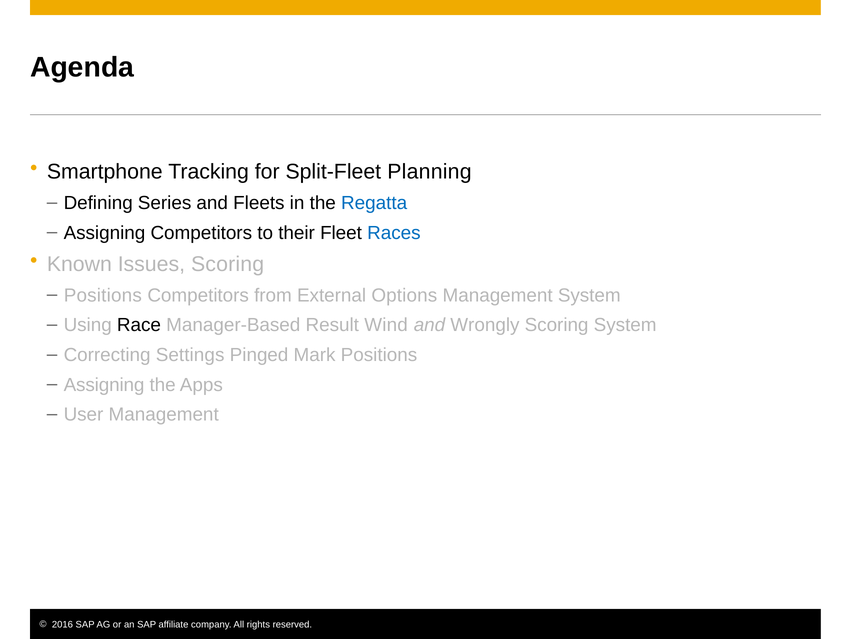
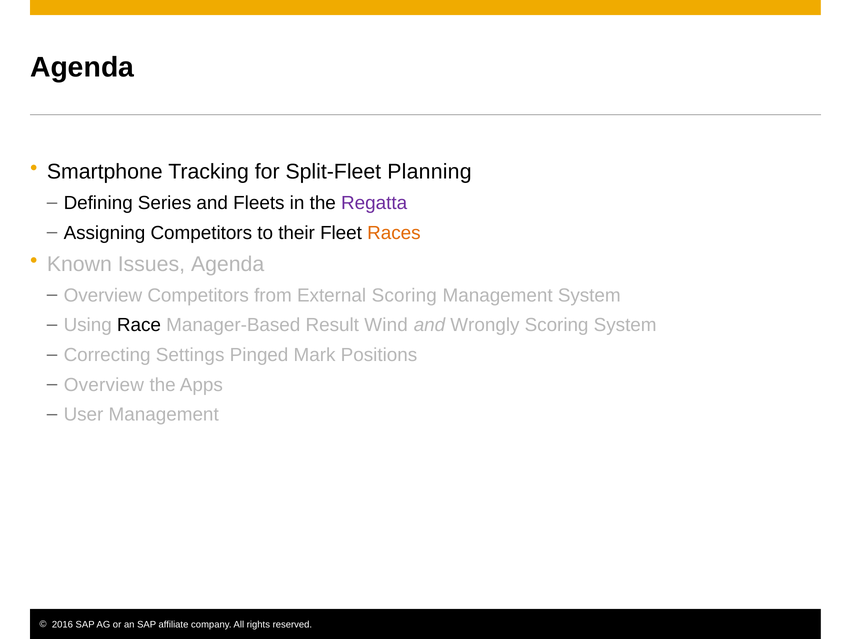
Regatta colour: blue -> purple
Races colour: blue -> orange
Issues Scoring: Scoring -> Agenda
Positions at (103, 295): Positions -> Overview
External Options: Options -> Scoring
Assigning at (104, 384): Assigning -> Overview
